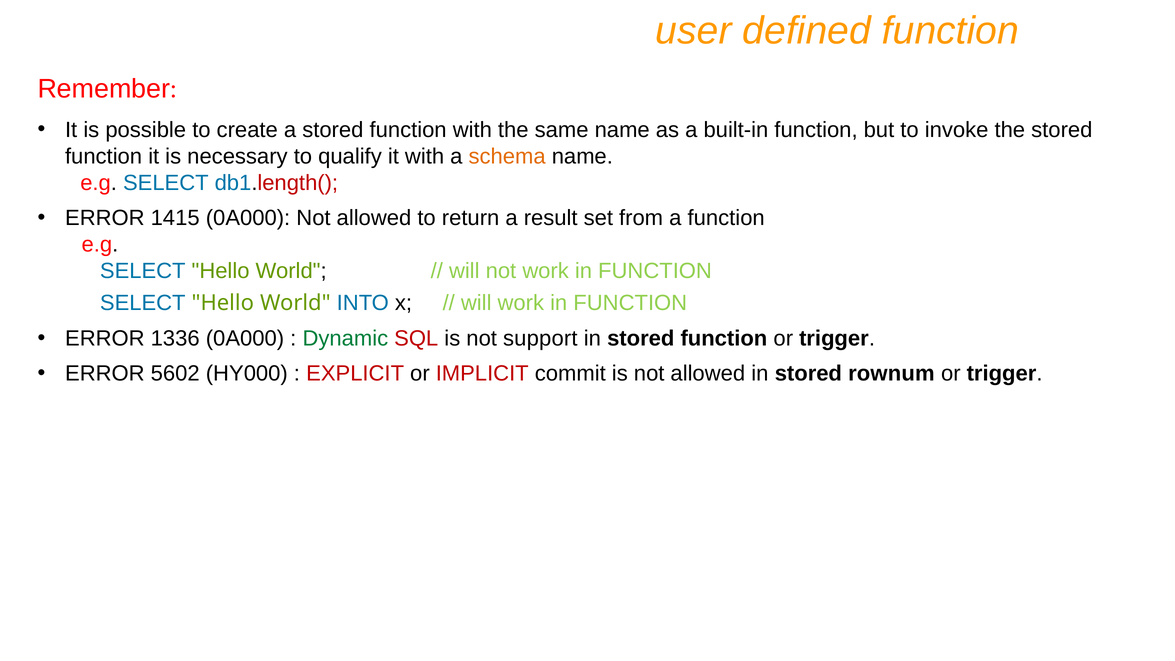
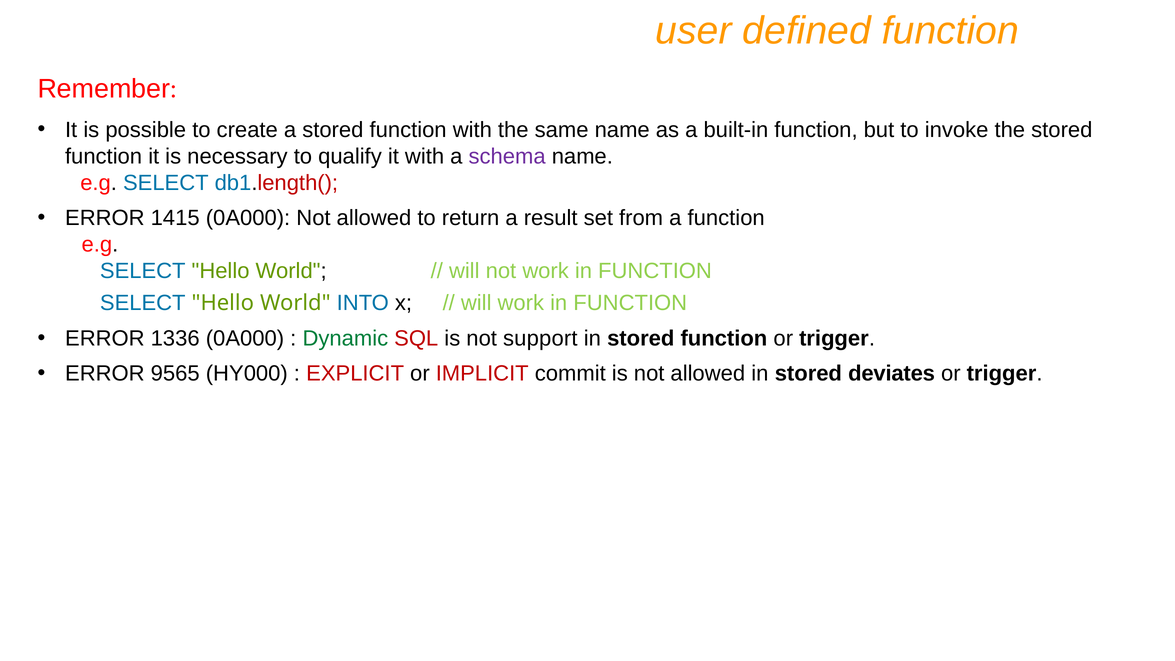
schema colour: orange -> purple
5602: 5602 -> 9565
rownum: rownum -> deviates
